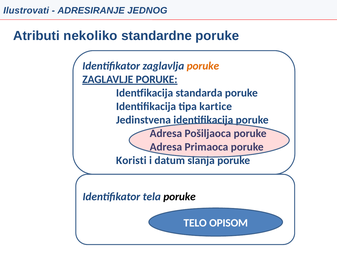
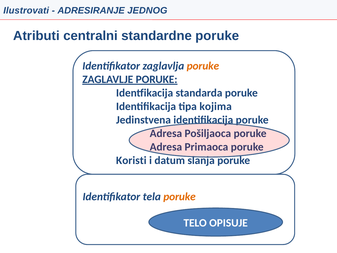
nekoliko: nekoliko -> centralni
kartice: kartice -> kojima
poruke at (180, 197) colour: black -> orange
OPISOM: OPISOM -> OPISUJE
